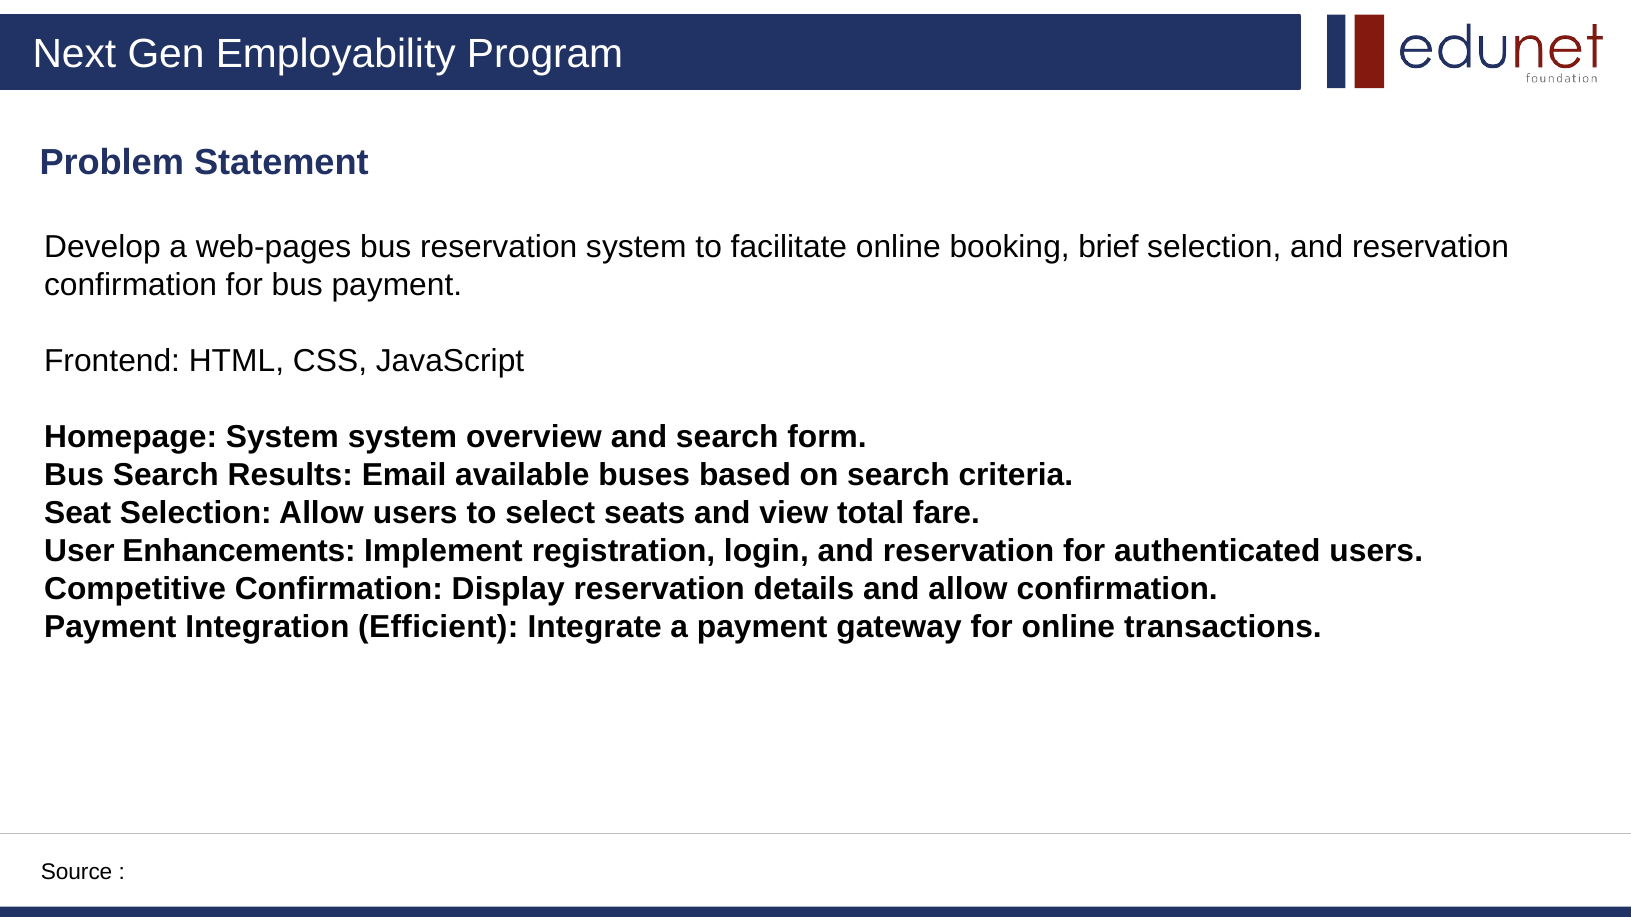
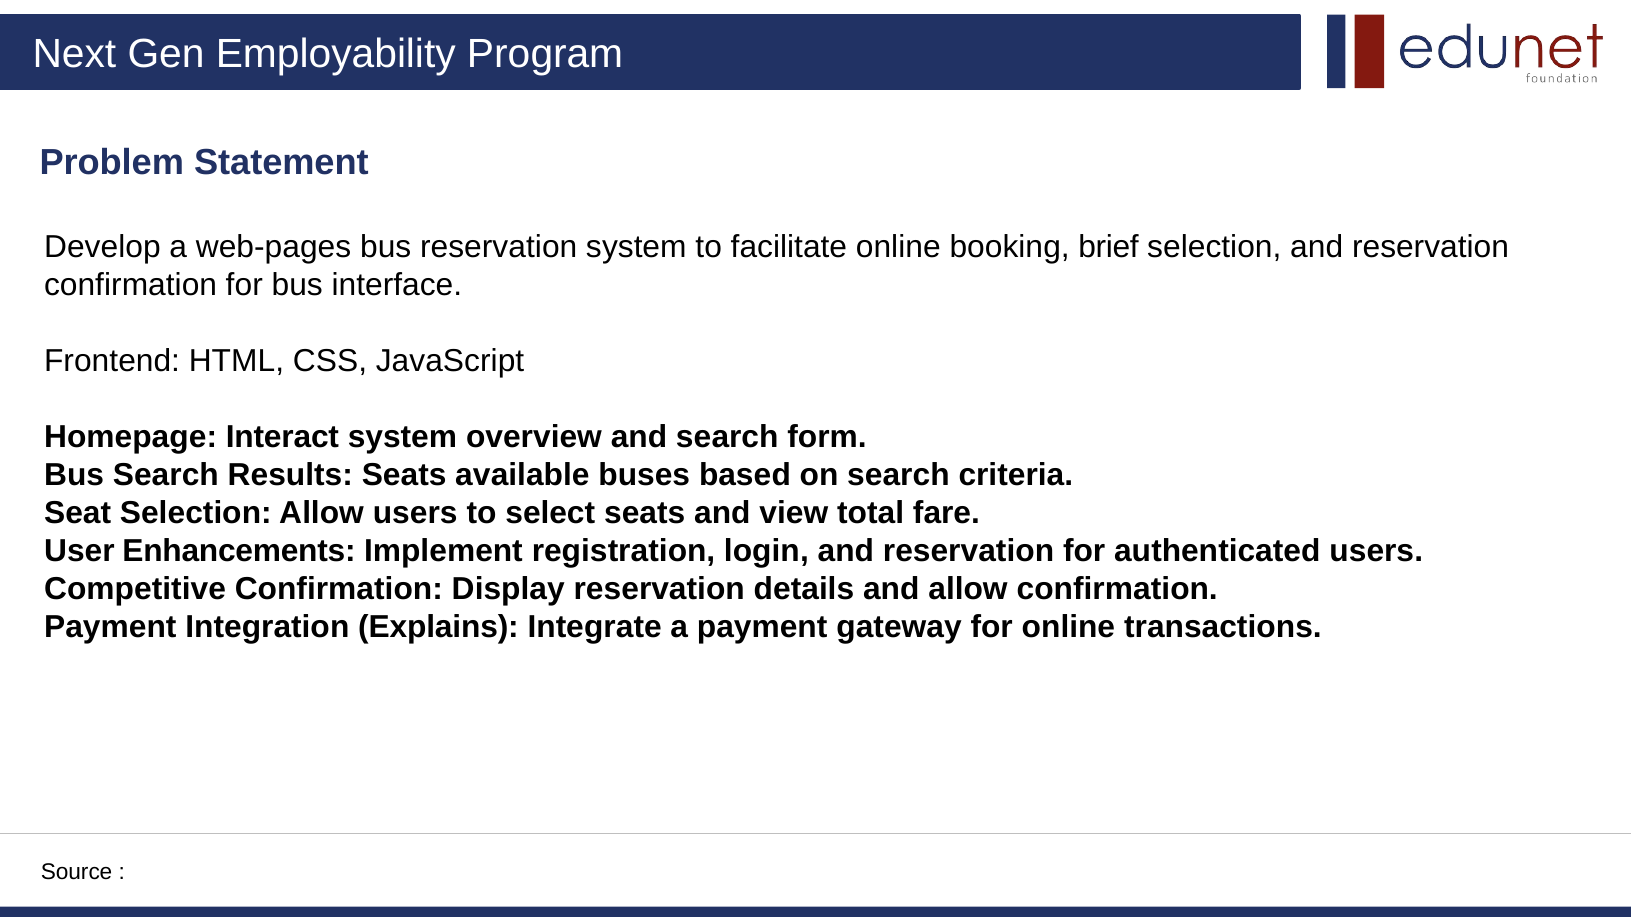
bus payment: payment -> interface
Homepage System: System -> Interact
Results Email: Email -> Seats
Efficient: Efficient -> Explains
